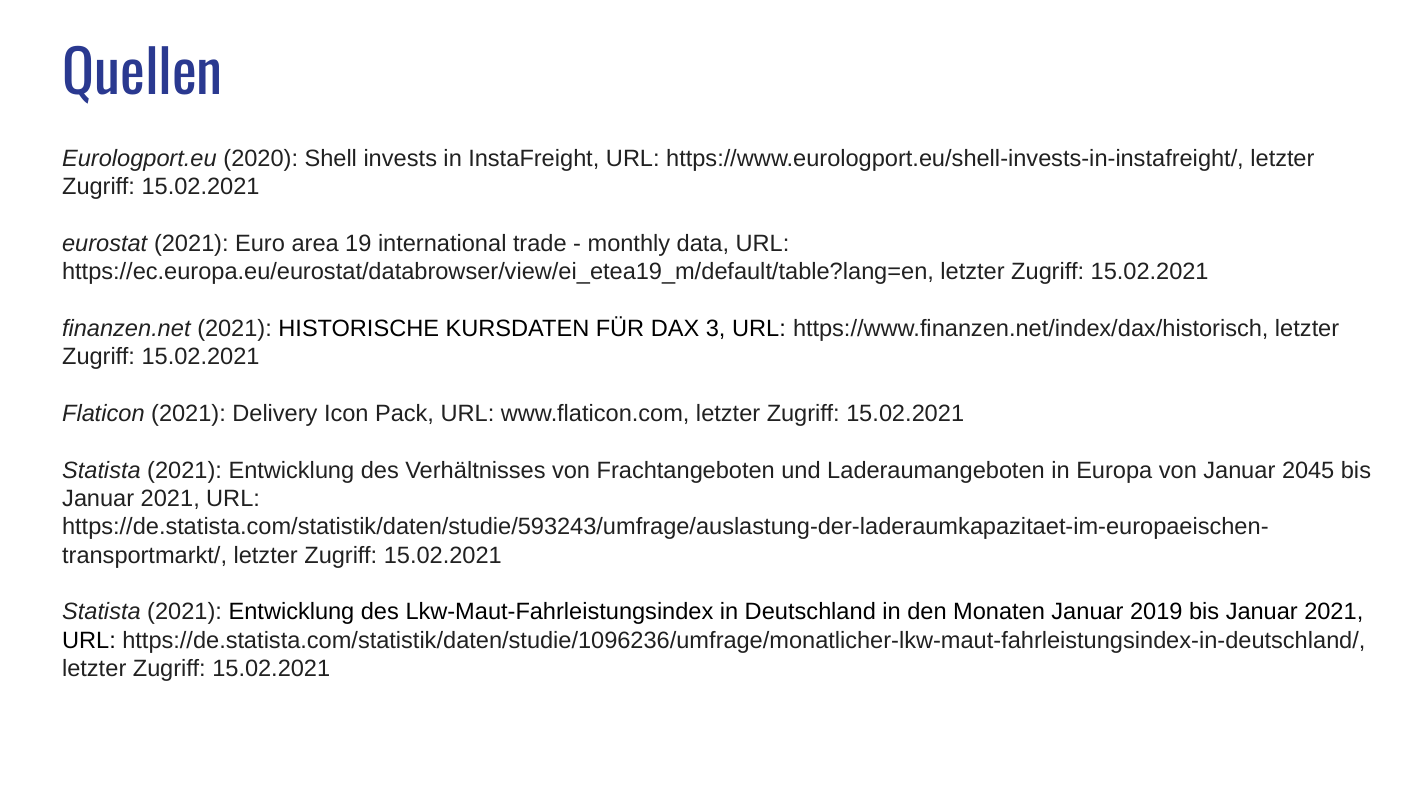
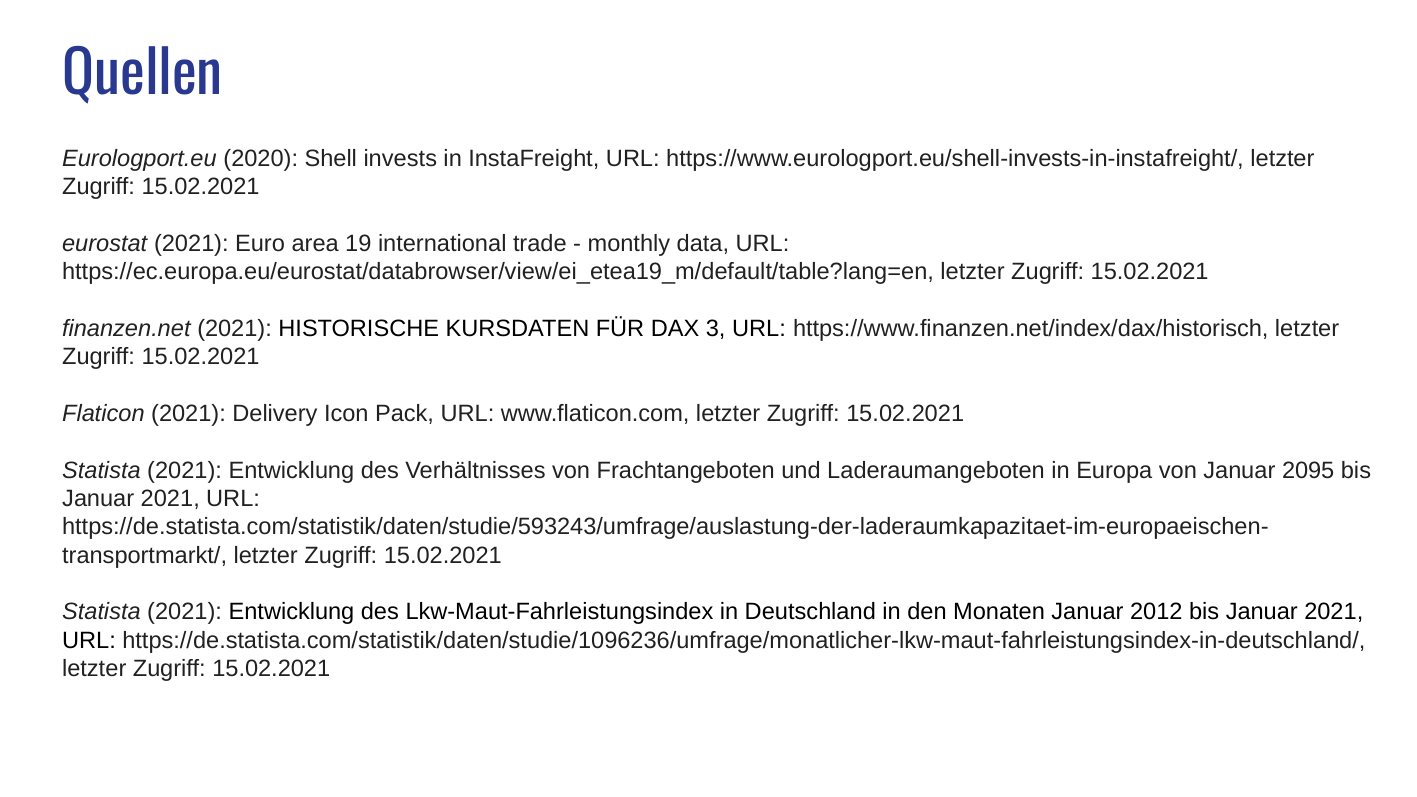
2045: 2045 -> 2095
2019: 2019 -> 2012
